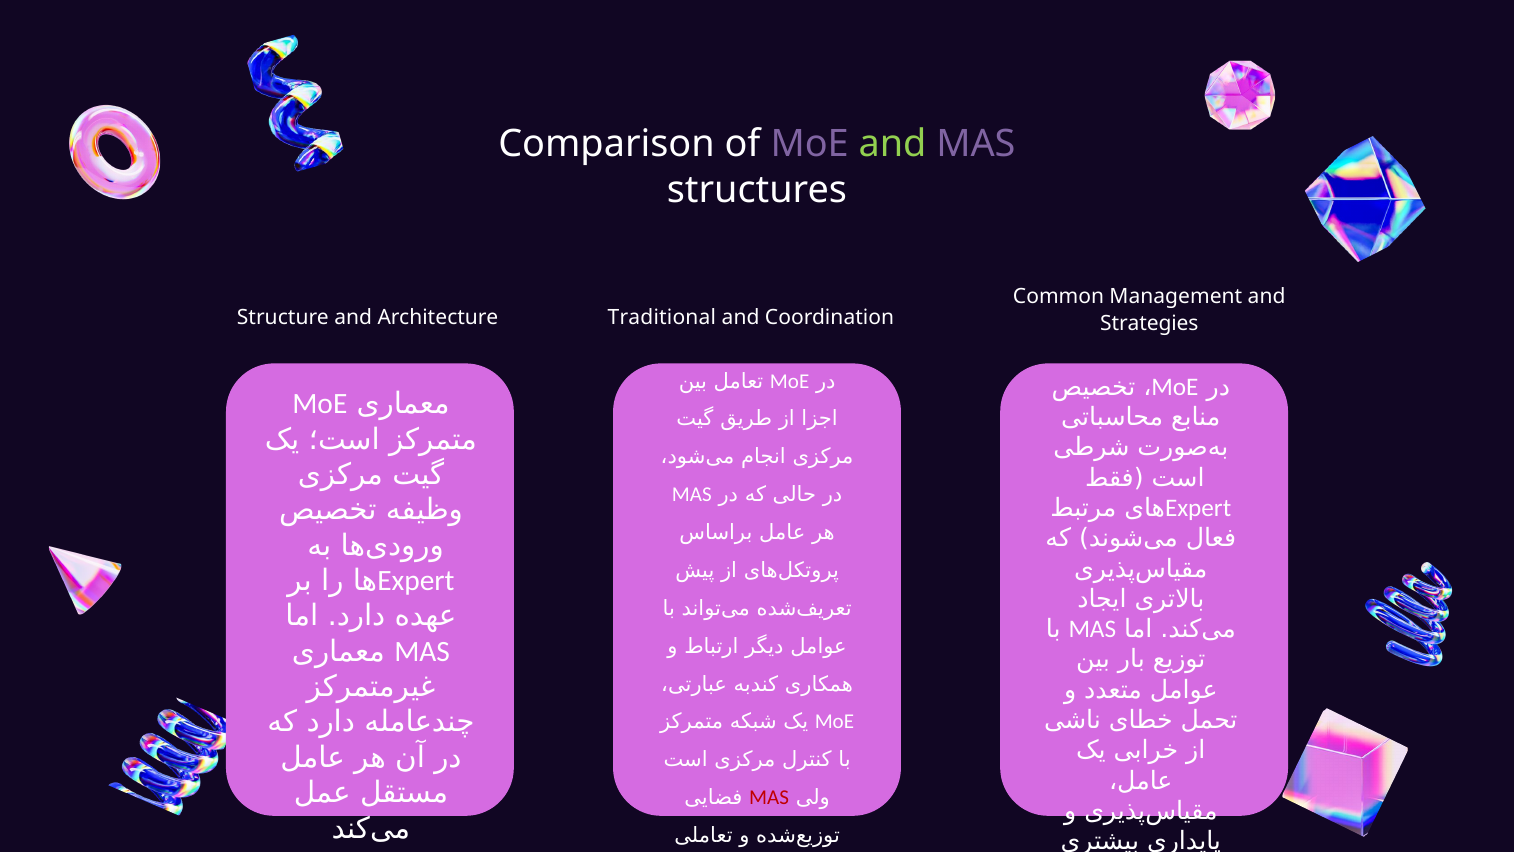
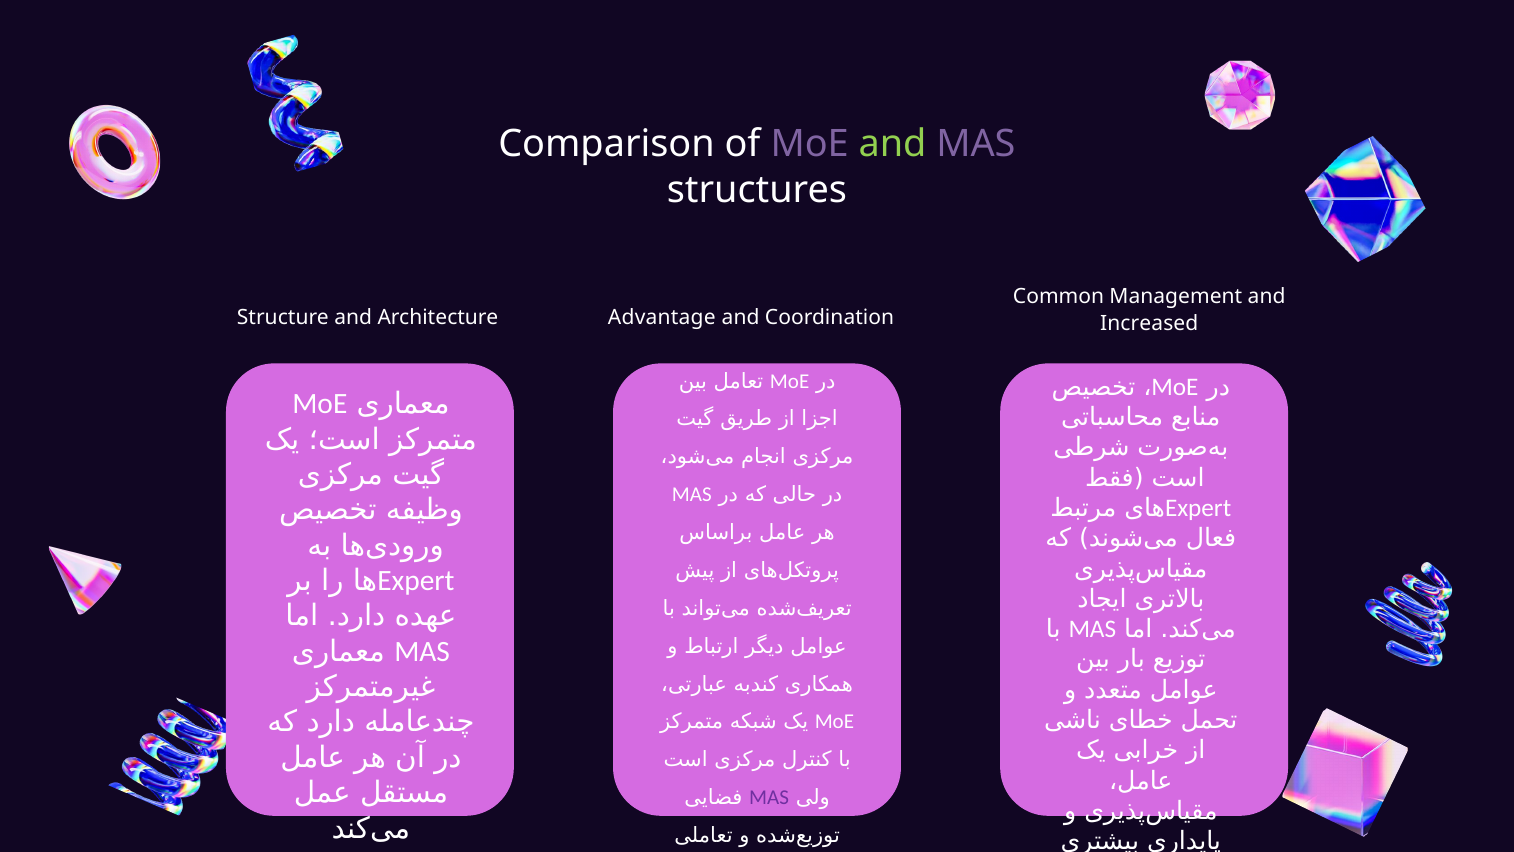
Traditional: Traditional -> Advantage
Strategies: Strategies -> Increased
MAS at (769, 797) colour: red -> purple
